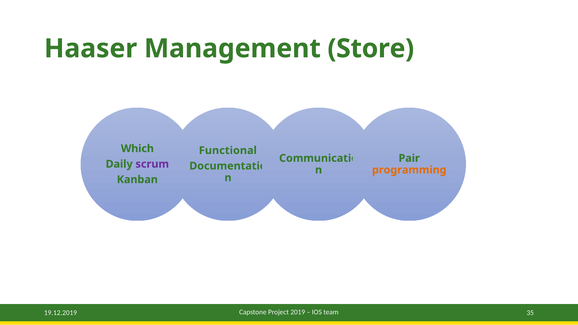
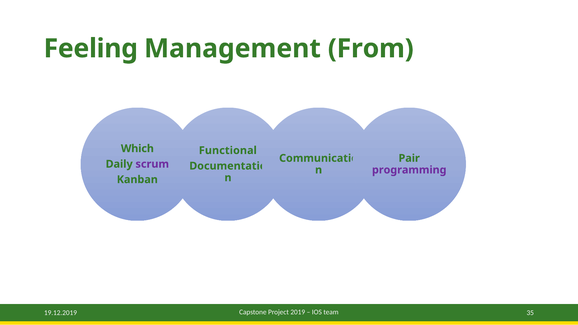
Haaser: Haaser -> Feeling
Store: Store -> From
programming colour: orange -> purple
